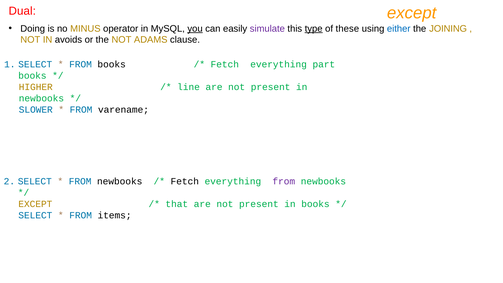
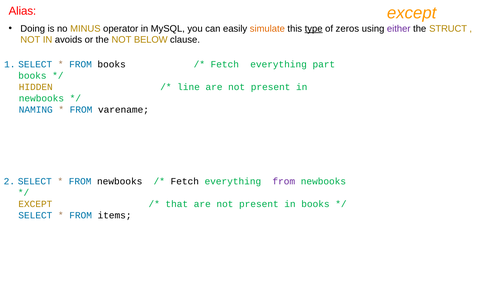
Dual: Dual -> Alias
you underline: present -> none
simulate colour: purple -> orange
these: these -> zeros
either colour: blue -> purple
JOINING: JOINING -> STRUCT
ADAMS: ADAMS -> BELOW
HIGHER: HIGHER -> HIDDEN
SLOWER: SLOWER -> NAMING
